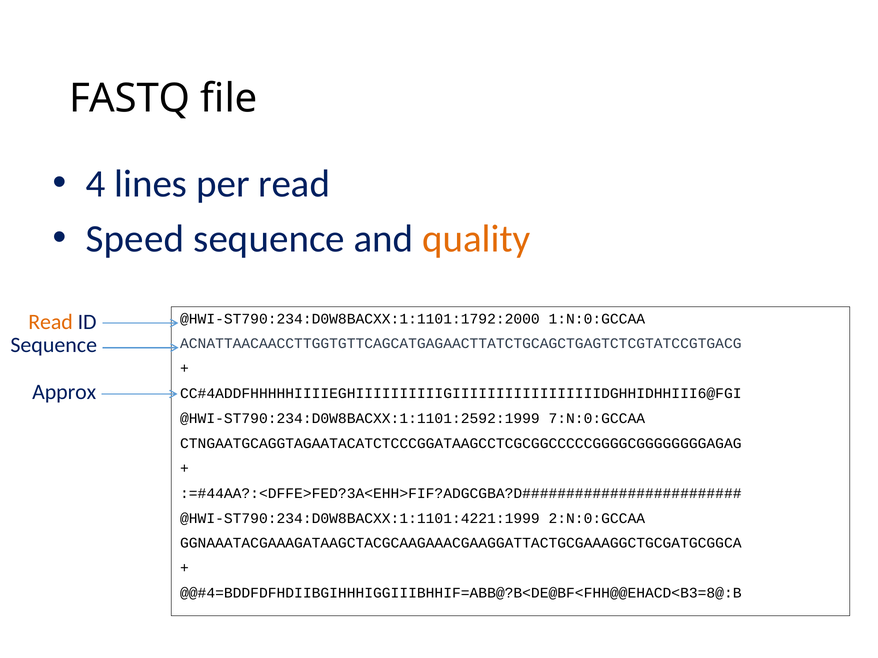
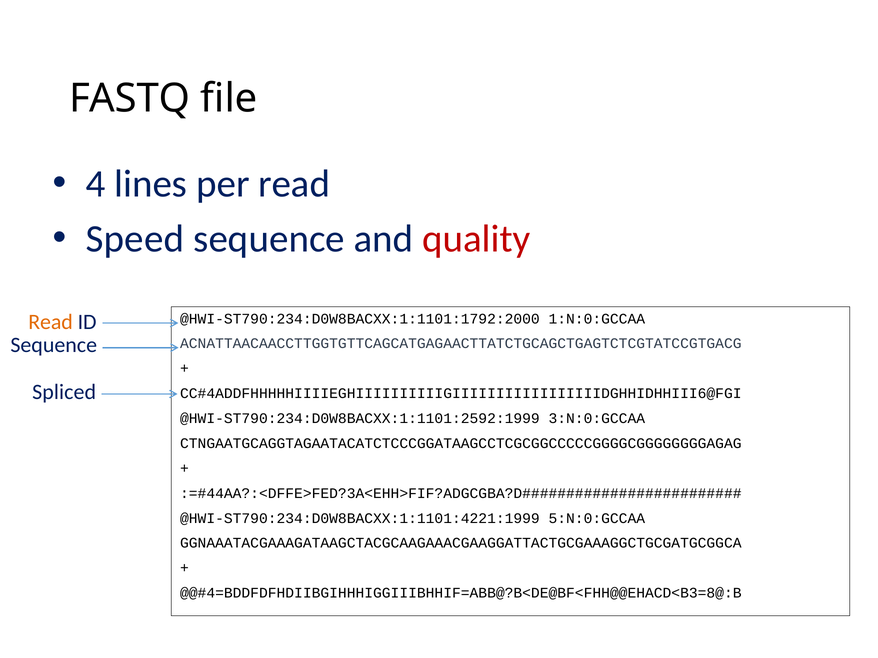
quality colour: orange -> red
Approx: Approx -> Spliced
7:N:0:GCCAA: 7:N:0:GCCAA -> 3:N:0:GCCAA
2:N:0:GCCAA: 2:N:0:GCCAA -> 5:N:0:GCCAA
